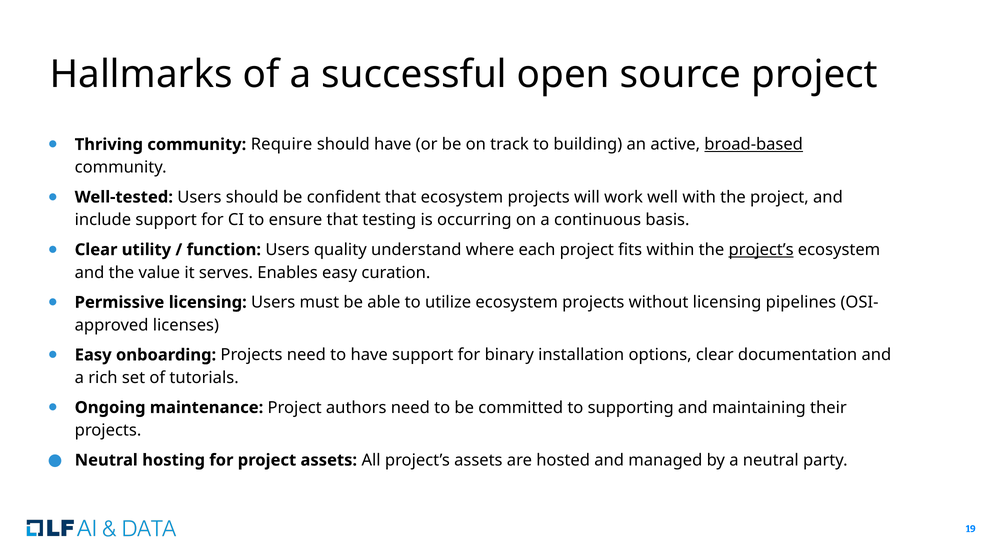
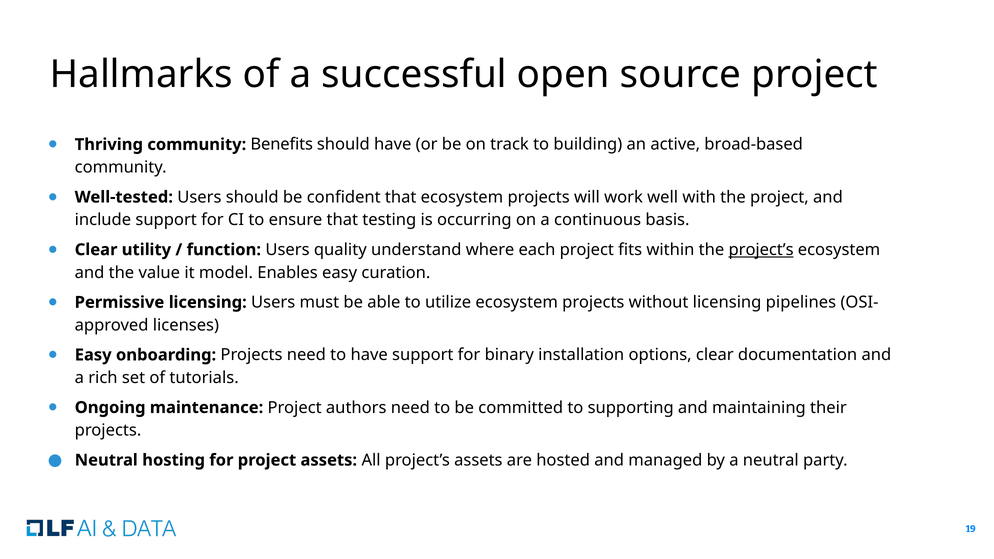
Require: Require -> Benefits
broad-based underline: present -> none
serves: serves -> model
